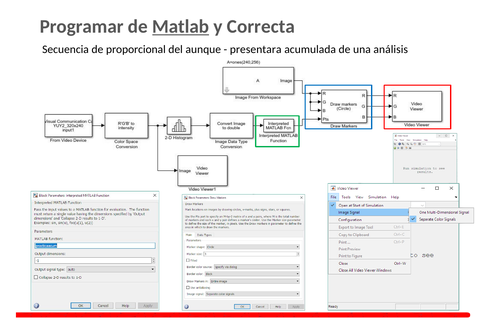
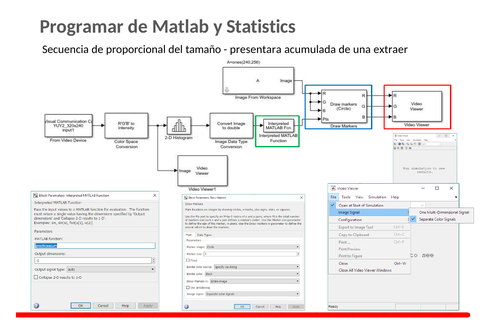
Matlab underline: present -> none
Correcta: Correcta -> Statistics
aunque: aunque -> tamaño
análisis: análisis -> extraer
